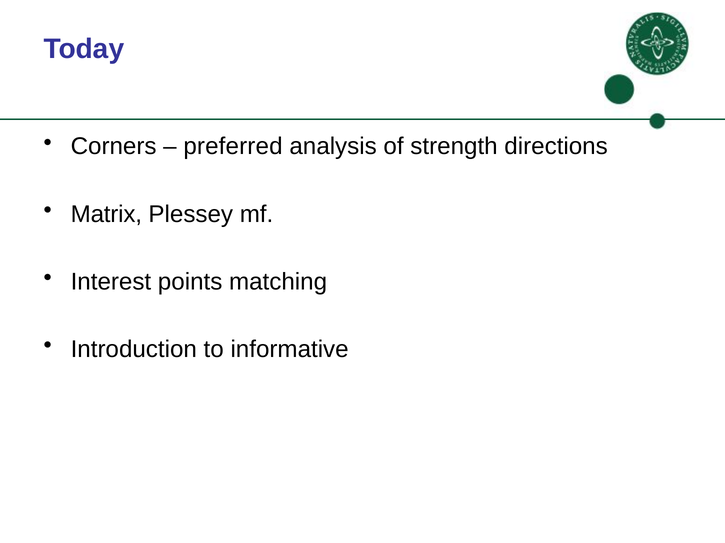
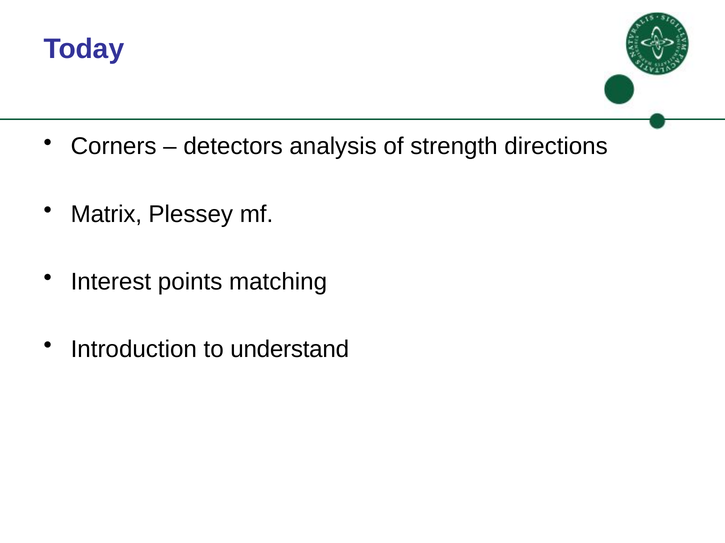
preferred: preferred -> detectors
informative: informative -> understand
